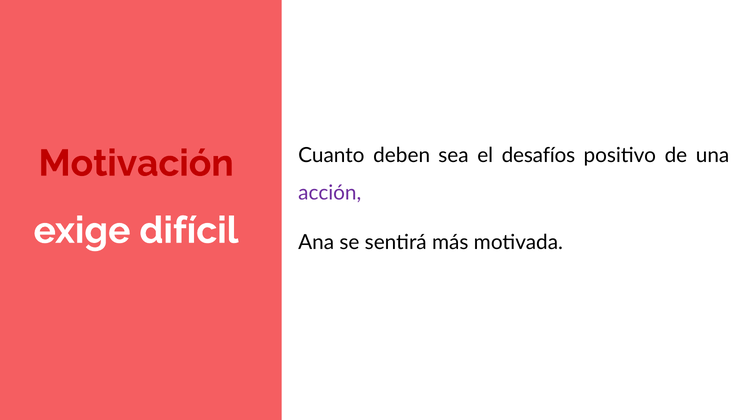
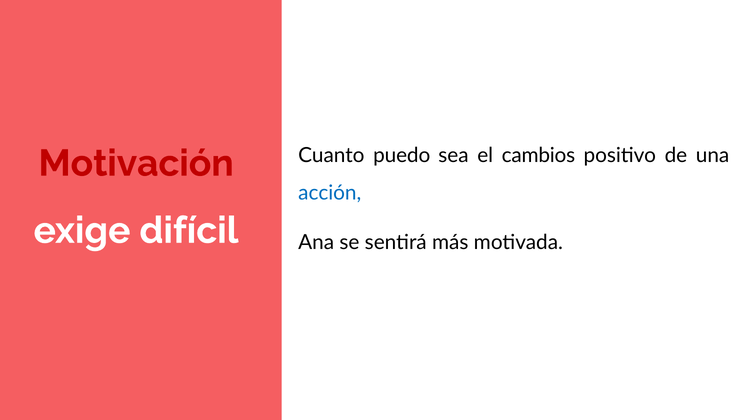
deben: deben -> puedo
desafíos: desafíos -> cambios
acción colour: purple -> blue
